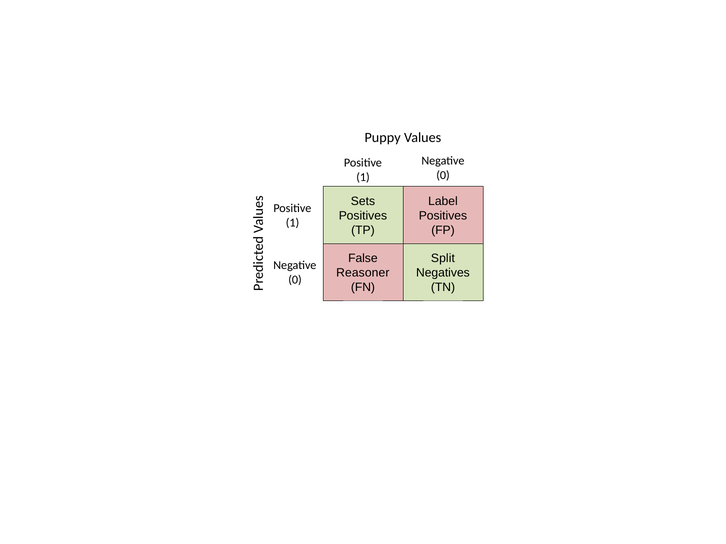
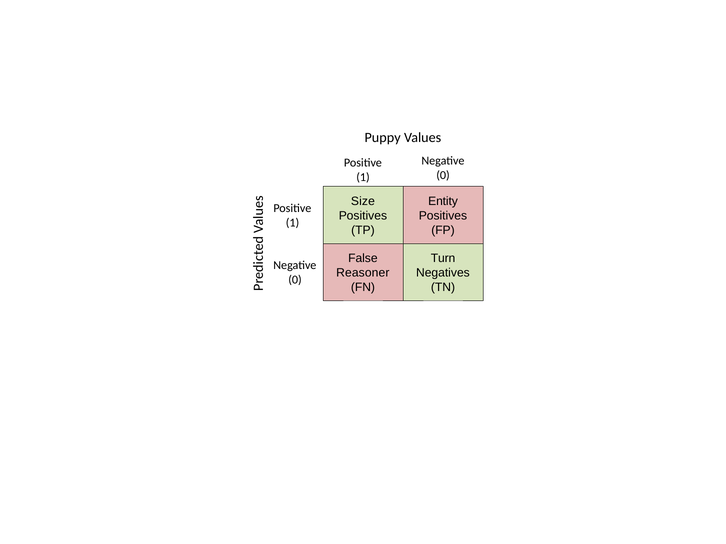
Sets: Sets -> Size
Label: Label -> Entity
Split: Split -> Turn
